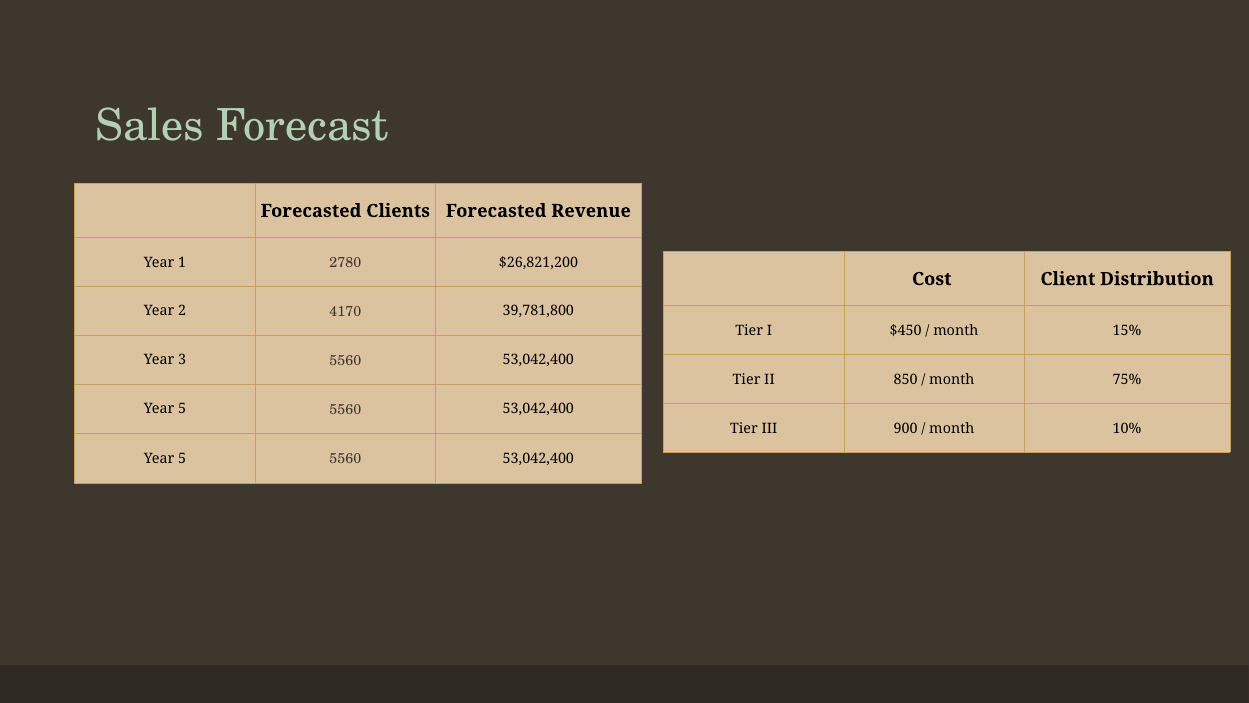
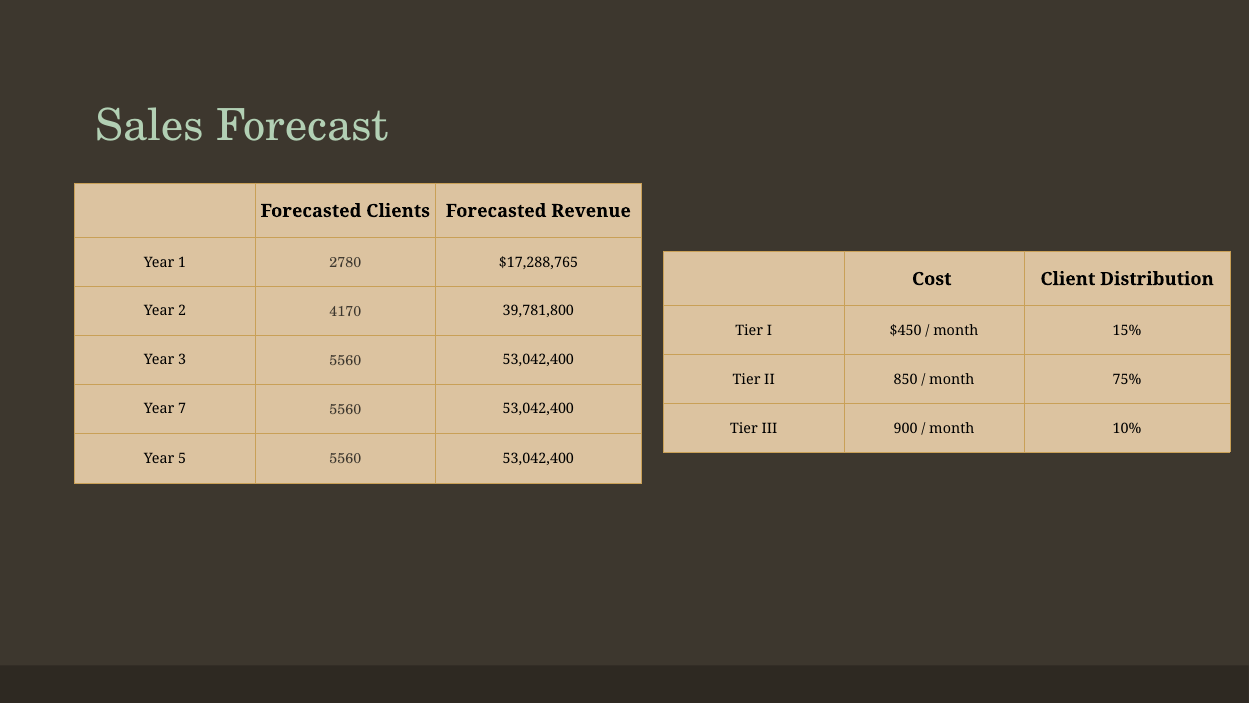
$26,821,200: $26,821,200 -> $17,288,765
5 at (182, 409): 5 -> 7
